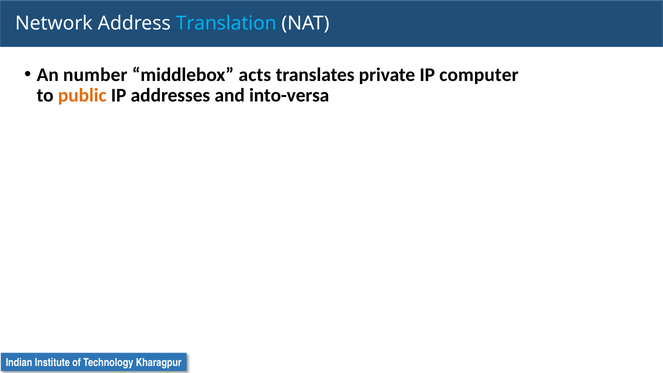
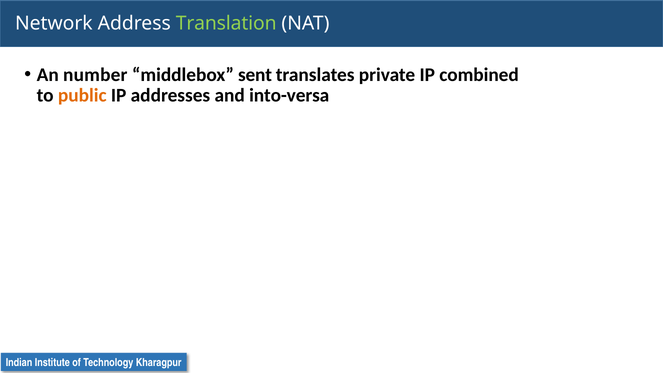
Translation colour: light blue -> light green
acts: acts -> sent
computer: computer -> combined
